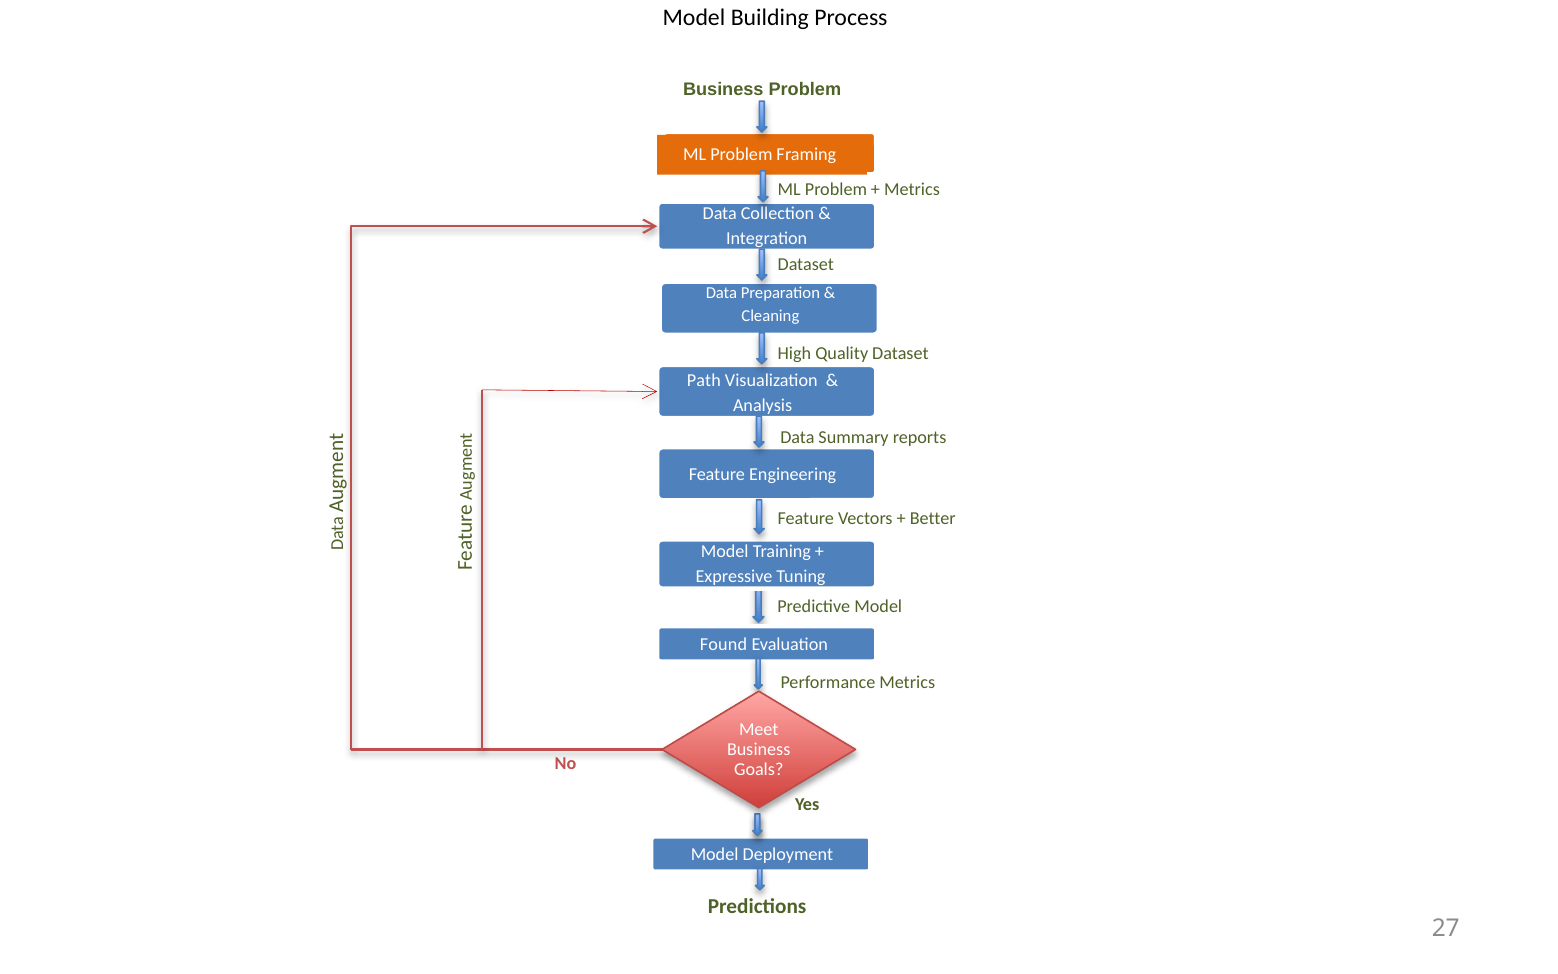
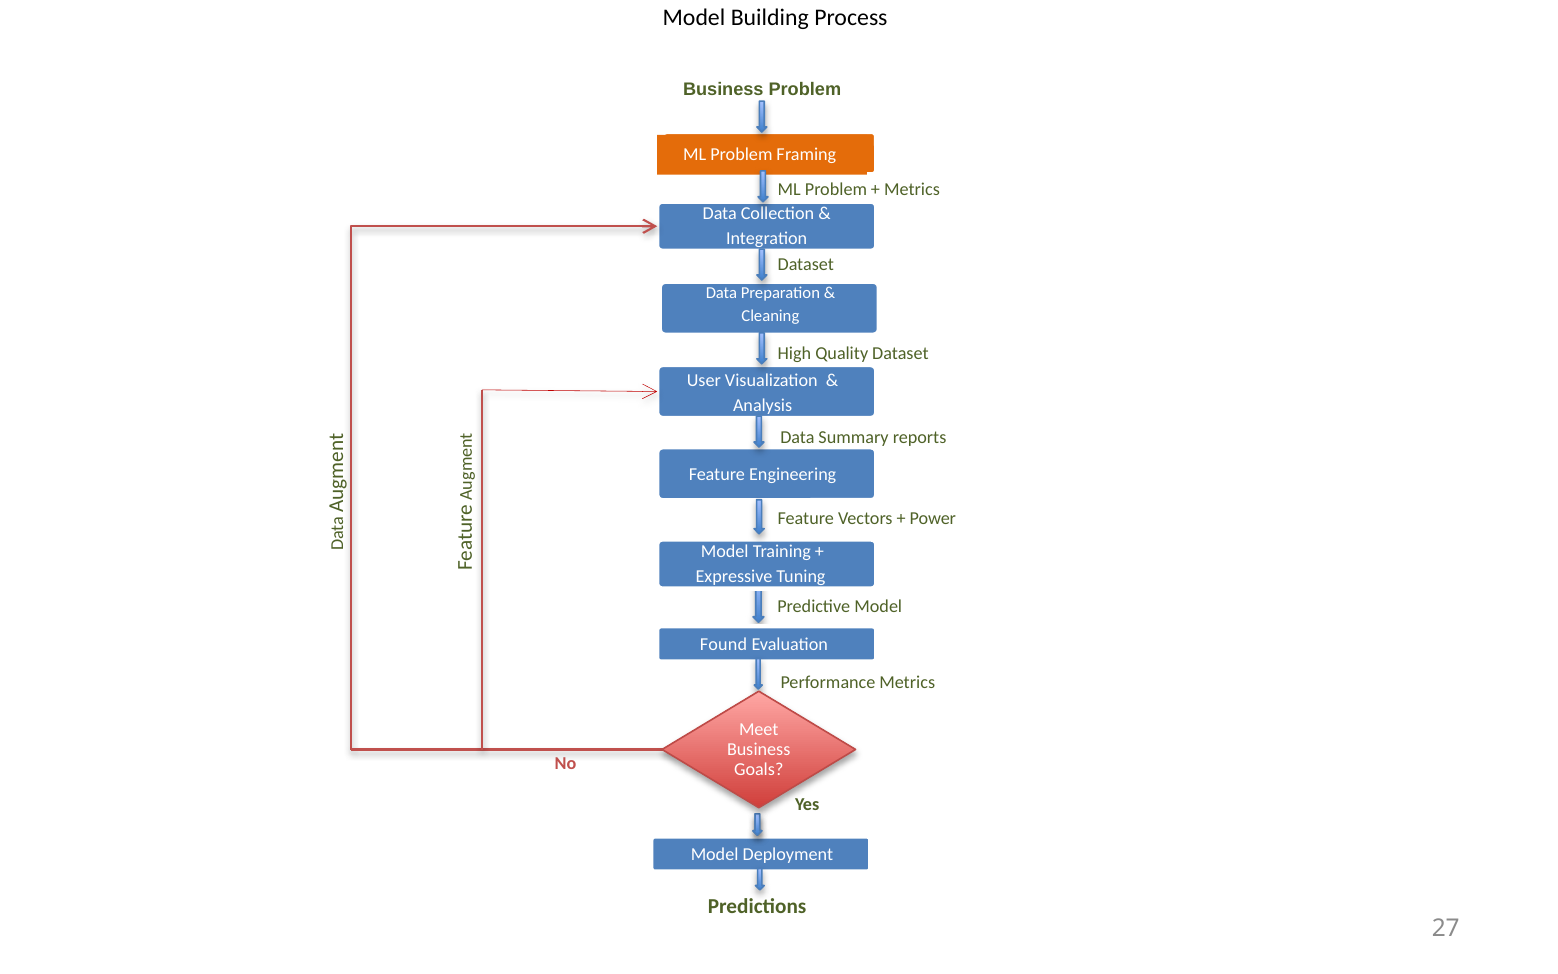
Path: Path -> User
Better: Better -> Power
